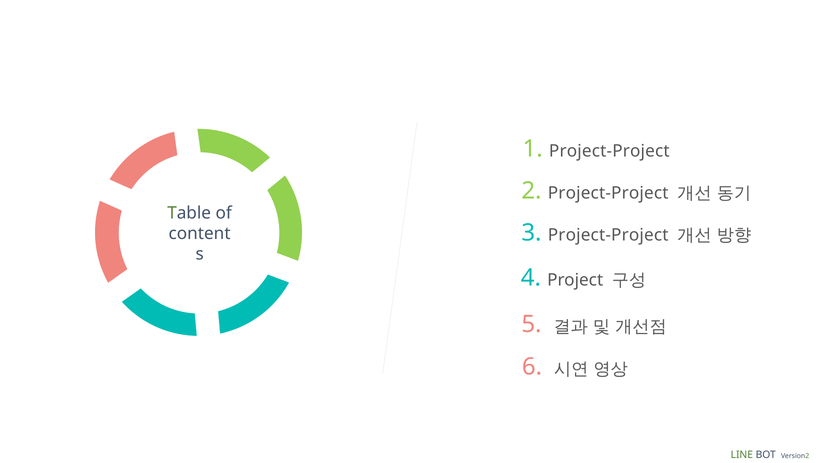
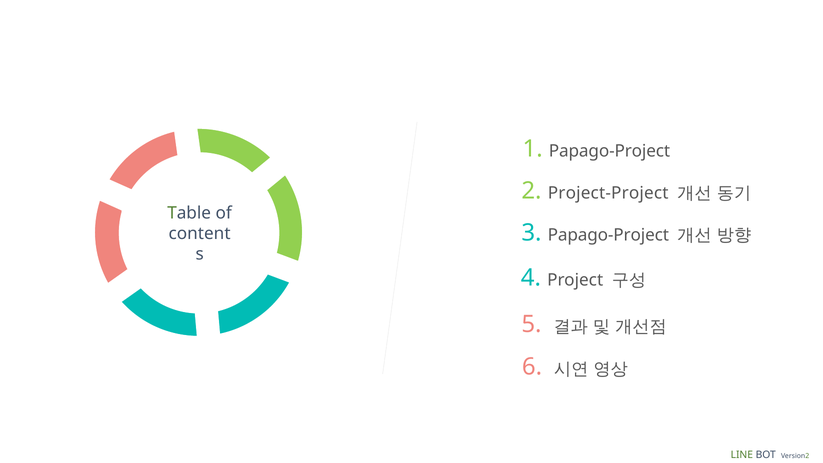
1 Project-Project: Project-Project -> Papago-Project
3 Project-Project: Project-Project -> Papago-Project
